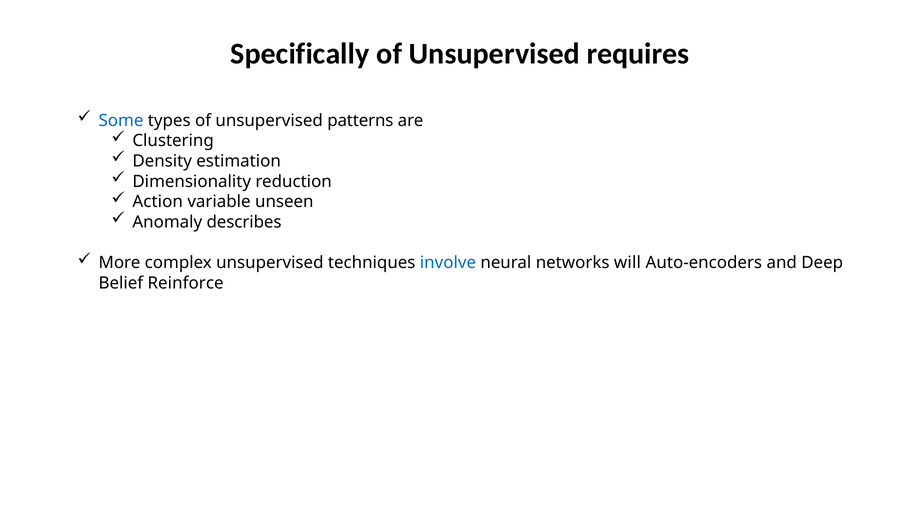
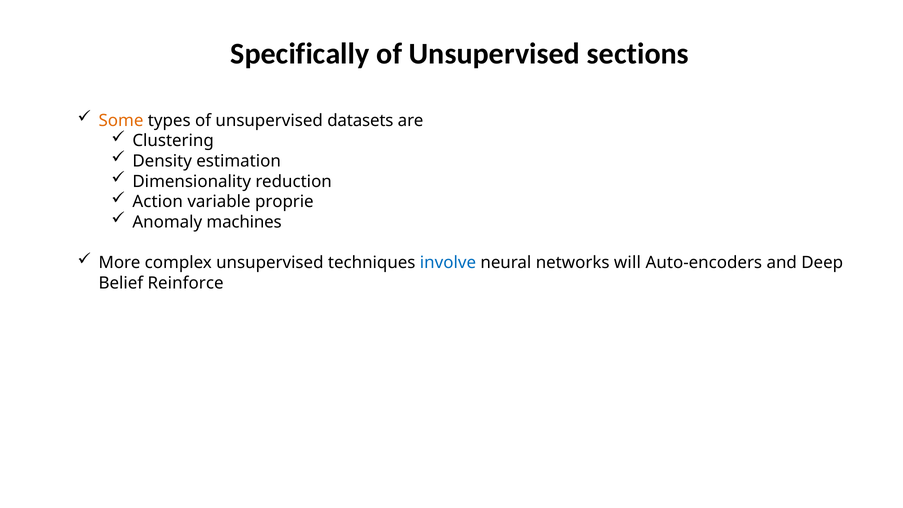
requires: requires -> sections
Some colour: blue -> orange
patterns: patterns -> datasets
unseen: unseen -> proprie
describes: describes -> machines
